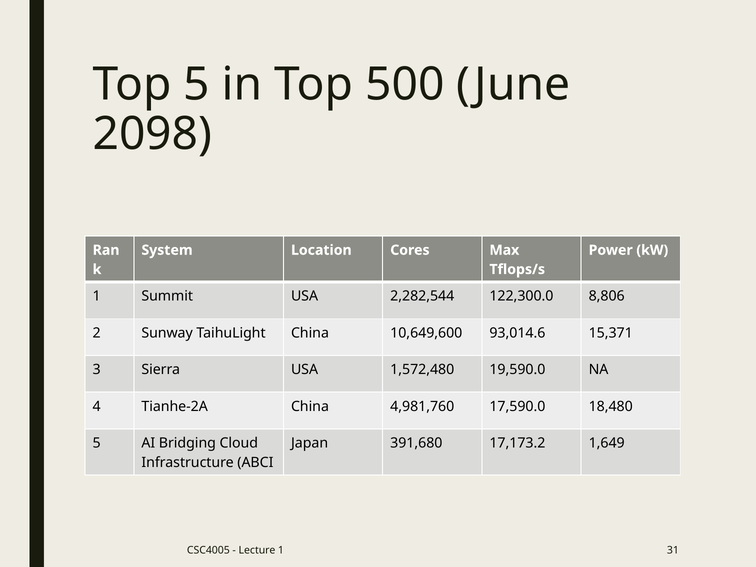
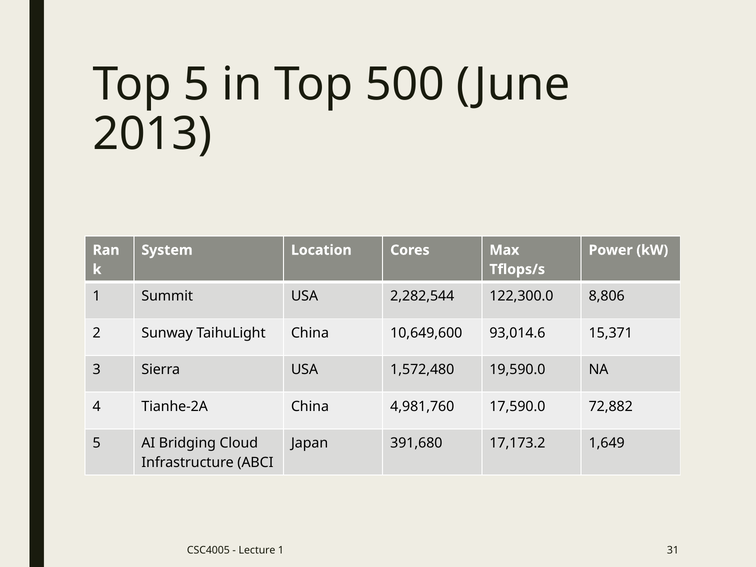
2098: 2098 -> 2013
18,480: 18,480 -> 72,882
